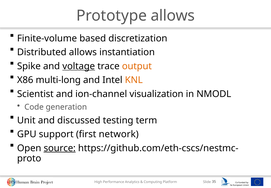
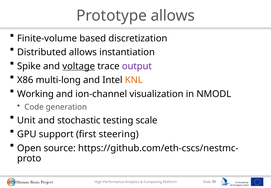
output colour: orange -> purple
Scientist: Scientist -> Working
discussed: discussed -> stochastic
term: term -> scale
network: network -> steering
source underline: present -> none
